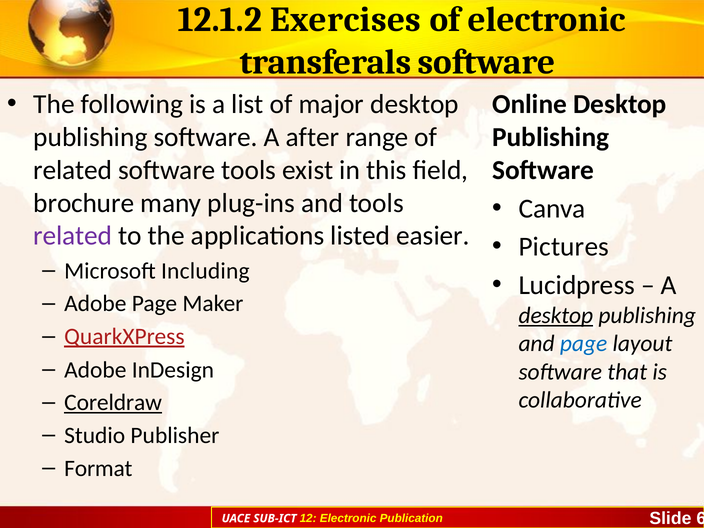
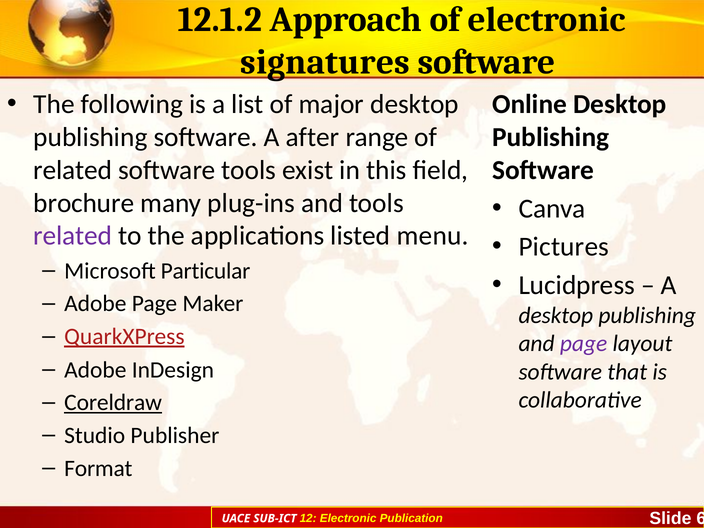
Exercises: Exercises -> Approach
transferals: transferals -> signatures
easier: easier -> menu
Including: Including -> Particular
desktop at (556, 315) underline: present -> none
page at (584, 344) colour: blue -> purple
